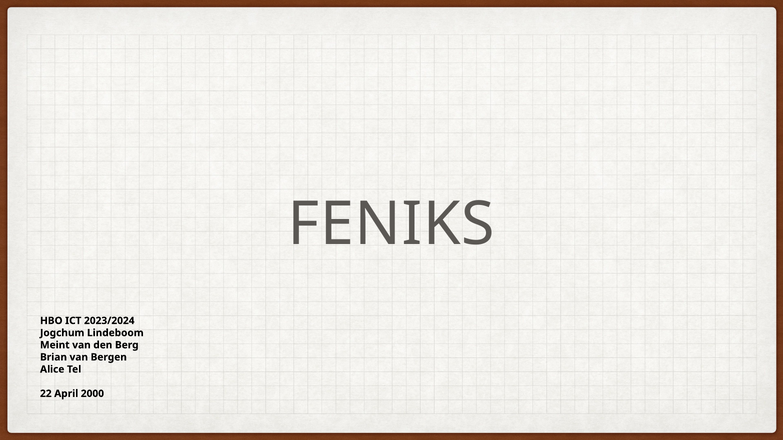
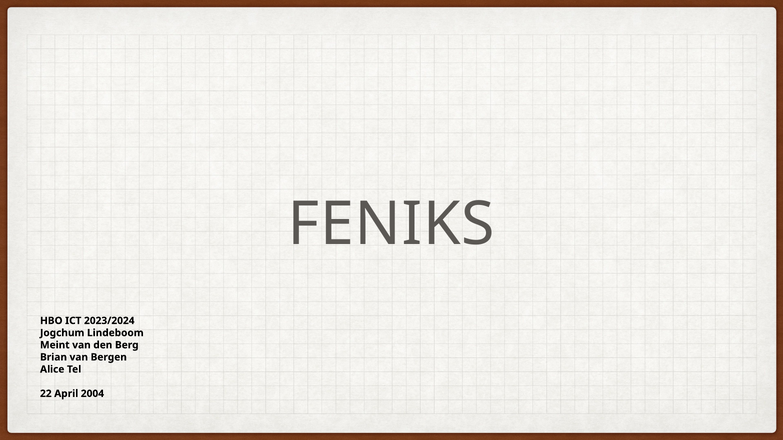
2000: 2000 -> 2004
